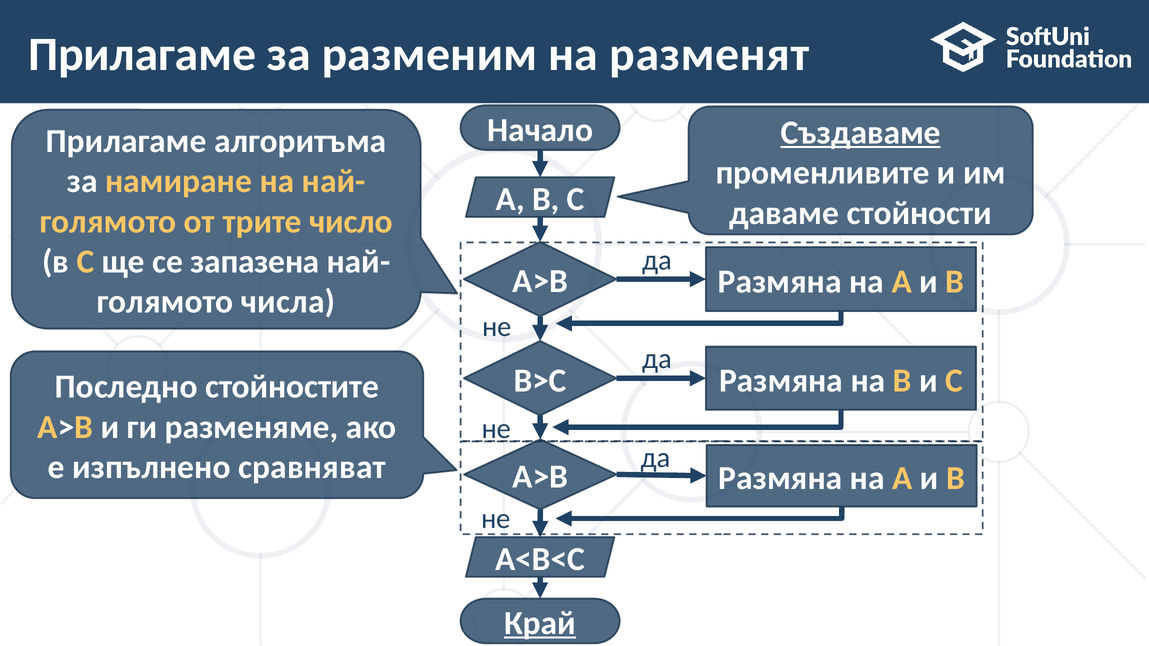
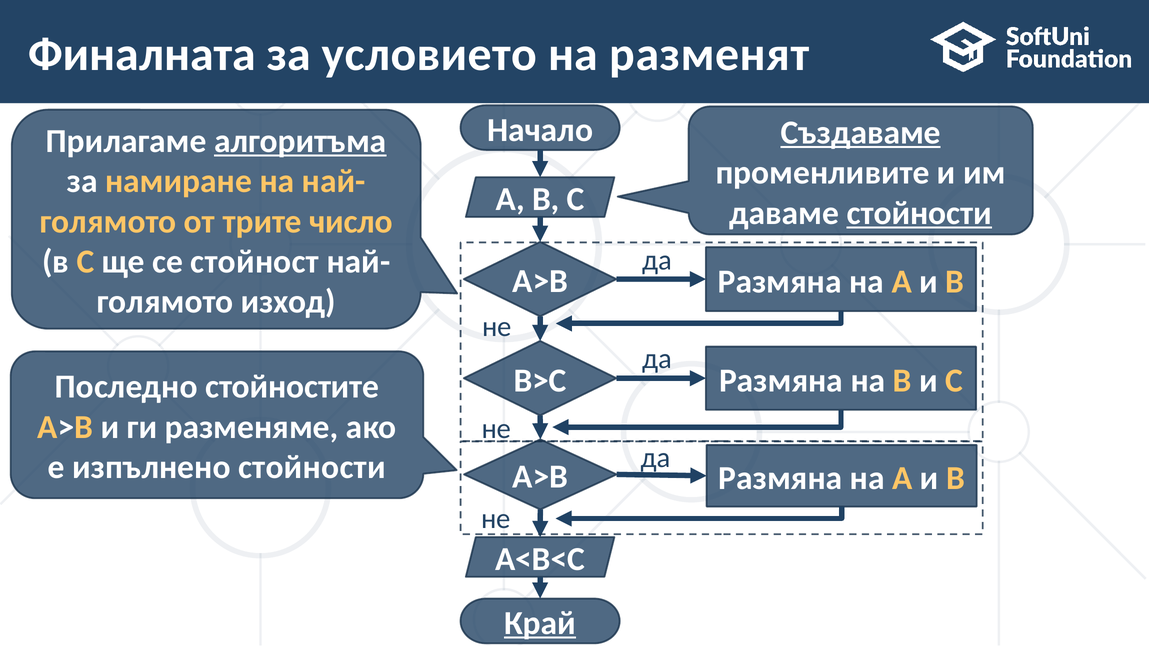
Прилагаме at (142, 54): Прилагаме -> Финалната
разменим: разменим -> условието
алгоритъма underline: none -> present
стойности at (919, 213) underline: none -> present
запазена: запазена -> стойност
числа: числа -> изход
изпълнено сравняват: сравняват -> стойности
